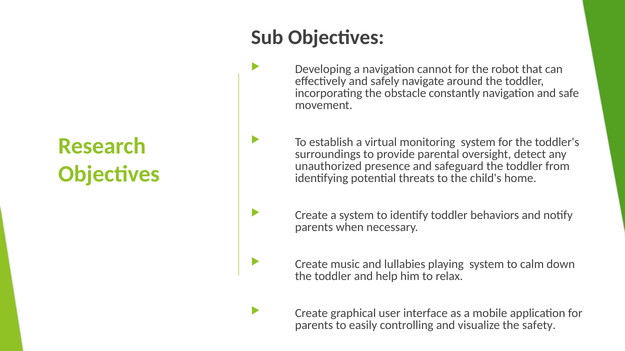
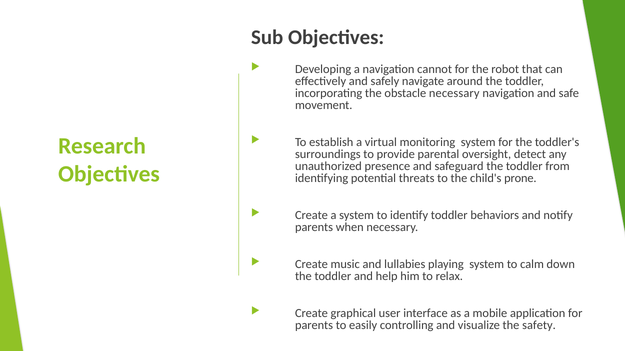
obstacle constantly: constantly -> necessary
home: home -> prone
